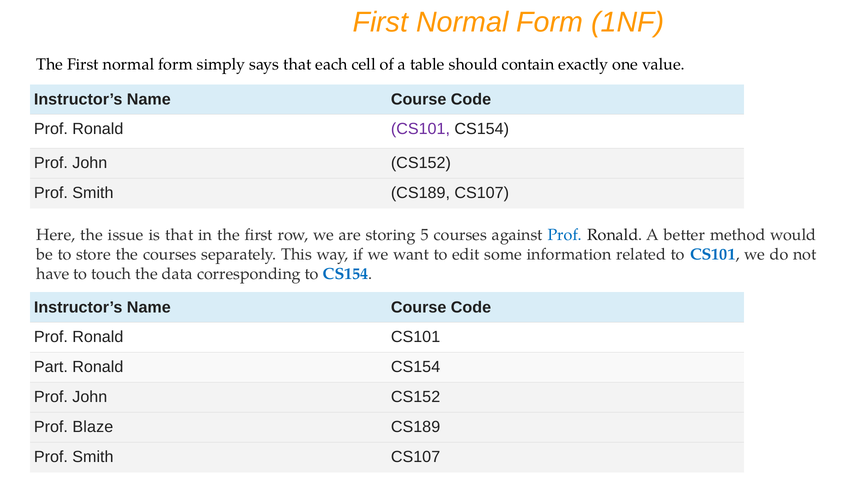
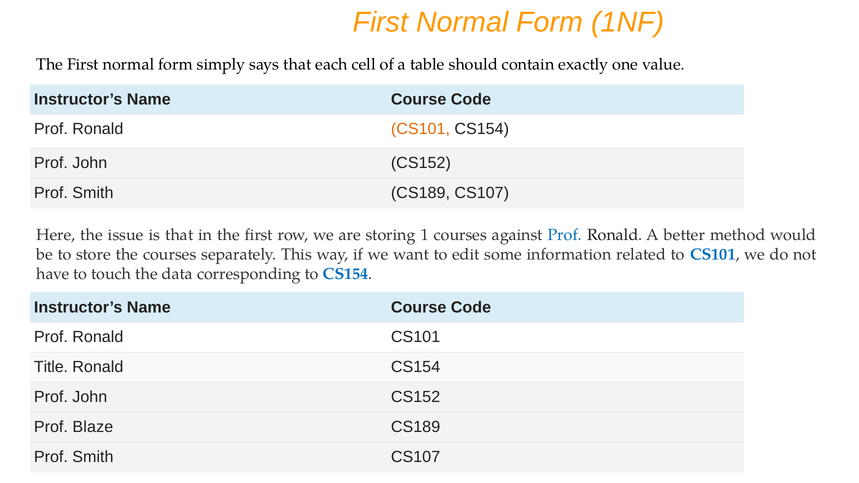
CS101 at (420, 129) colour: purple -> orange
5: 5 -> 1
Part: Part -> Title
